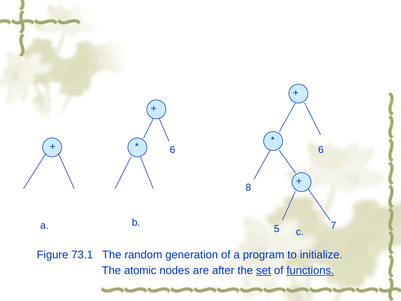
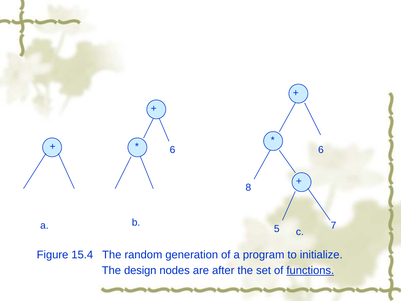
73.1: 73.1 -> 15.4
atomic: atomic -> design
set underline: present -> none
